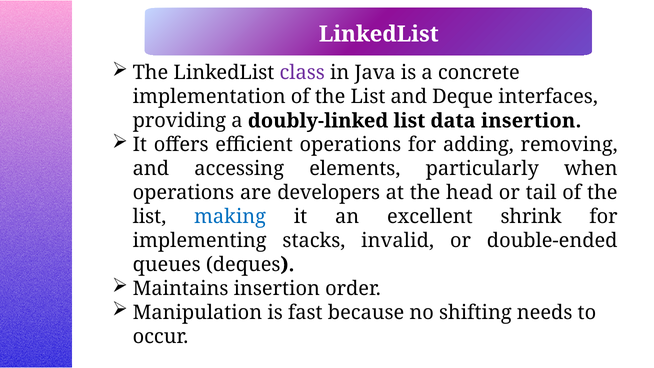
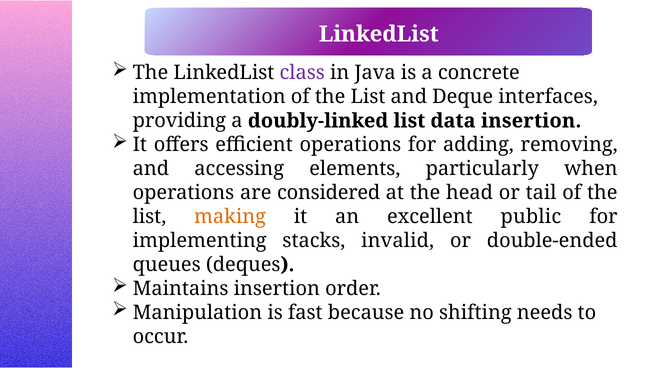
developers: developers -> considered
making colour: blue -> orange
shrink: shrink -> public
